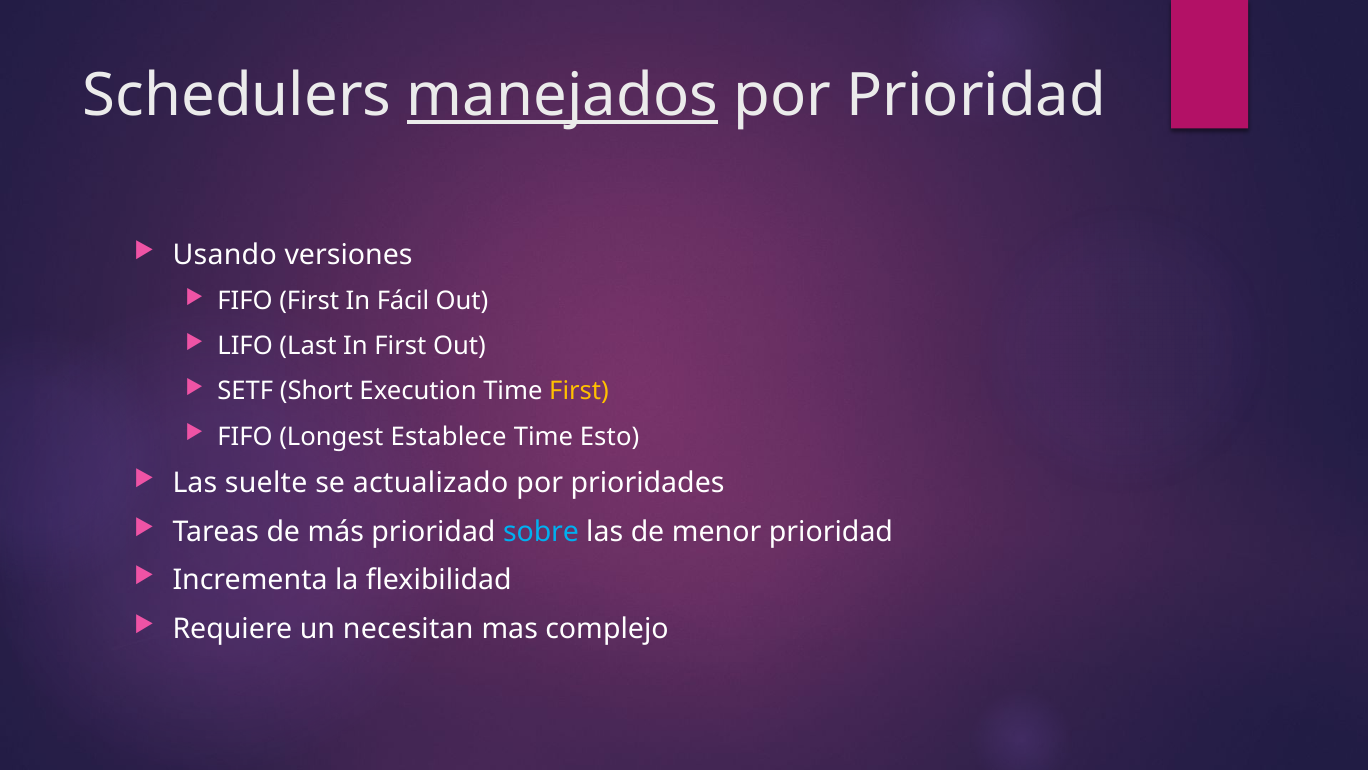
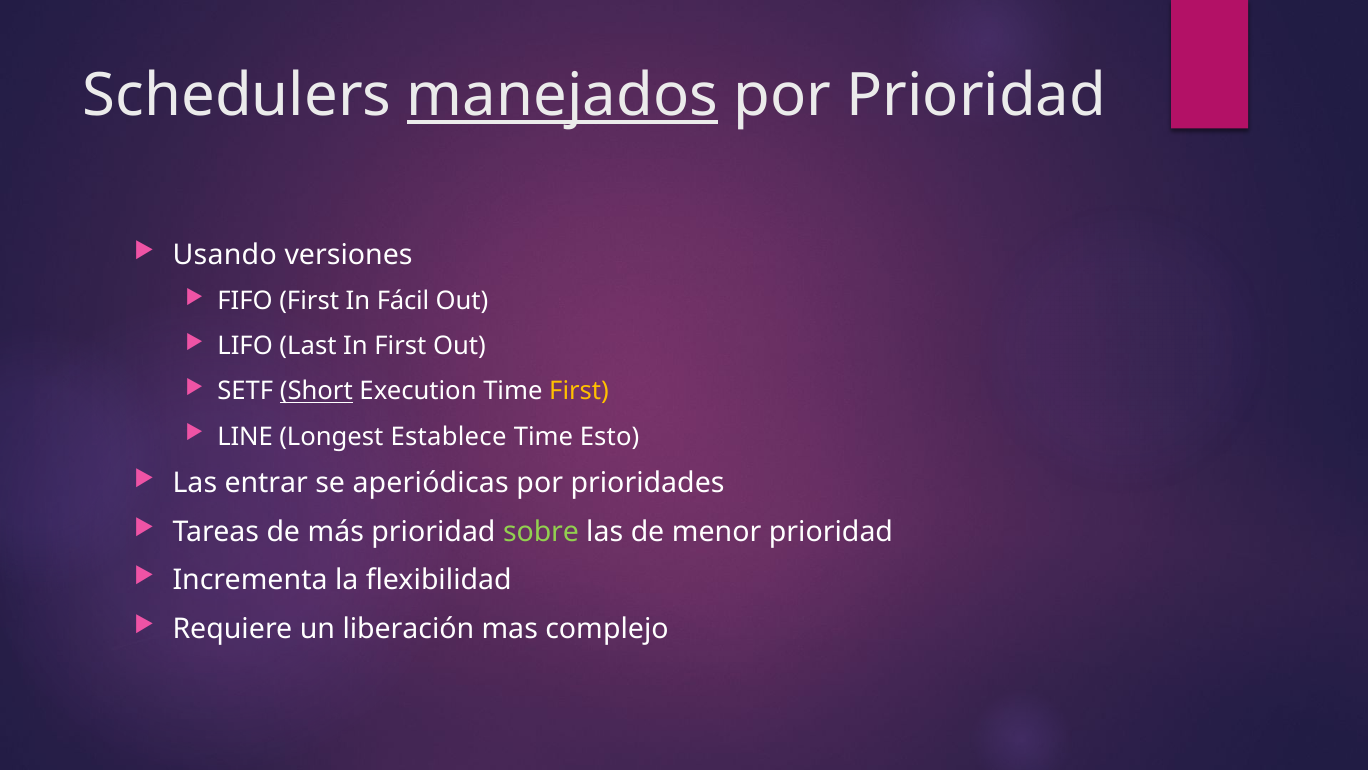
Short underline: none -> present
FIFO at (245, 436): FIFO -> LINE
suelte: suelte -> entrar
actualizado: actualizado -> aperiódicas
sobre colour: light blue -> light green
necesitan: necesitan -> liberación
